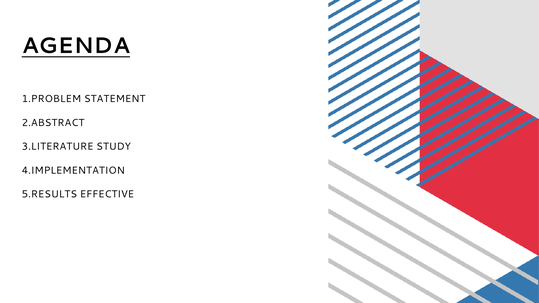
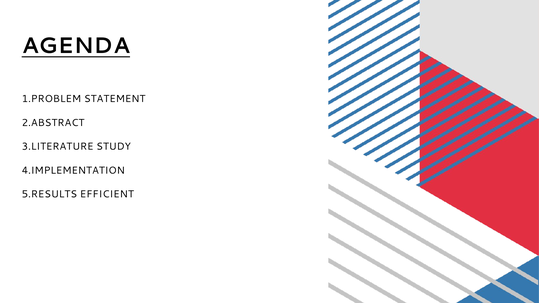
EFFECTIVE: EFFECTIVE -> EFFICIENT
